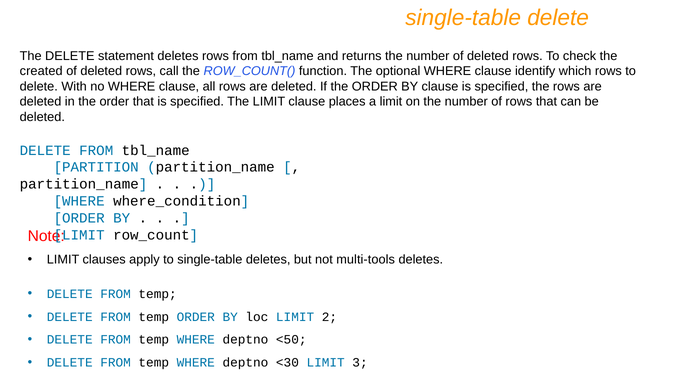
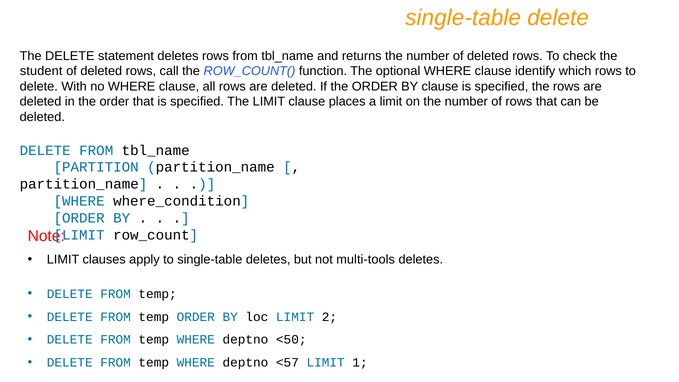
created: created -> student
<30: <30 -> <57
3: 3 -> 1
